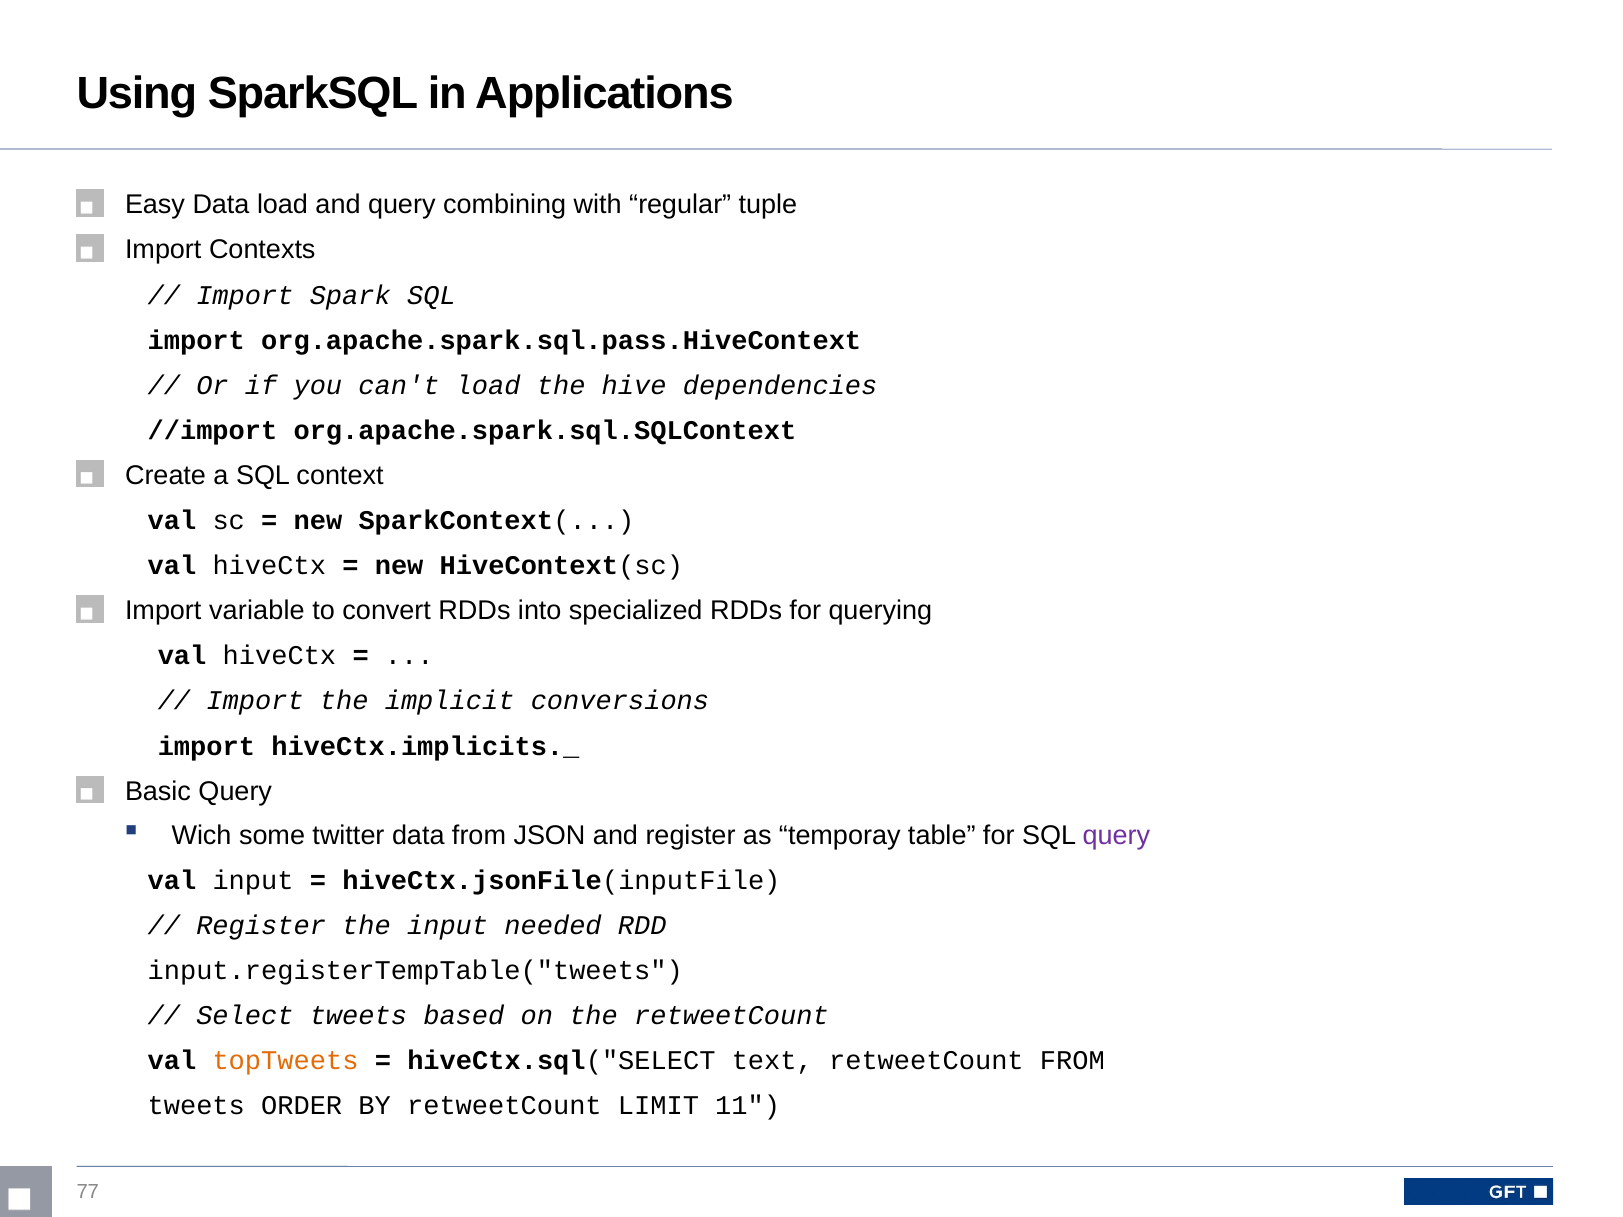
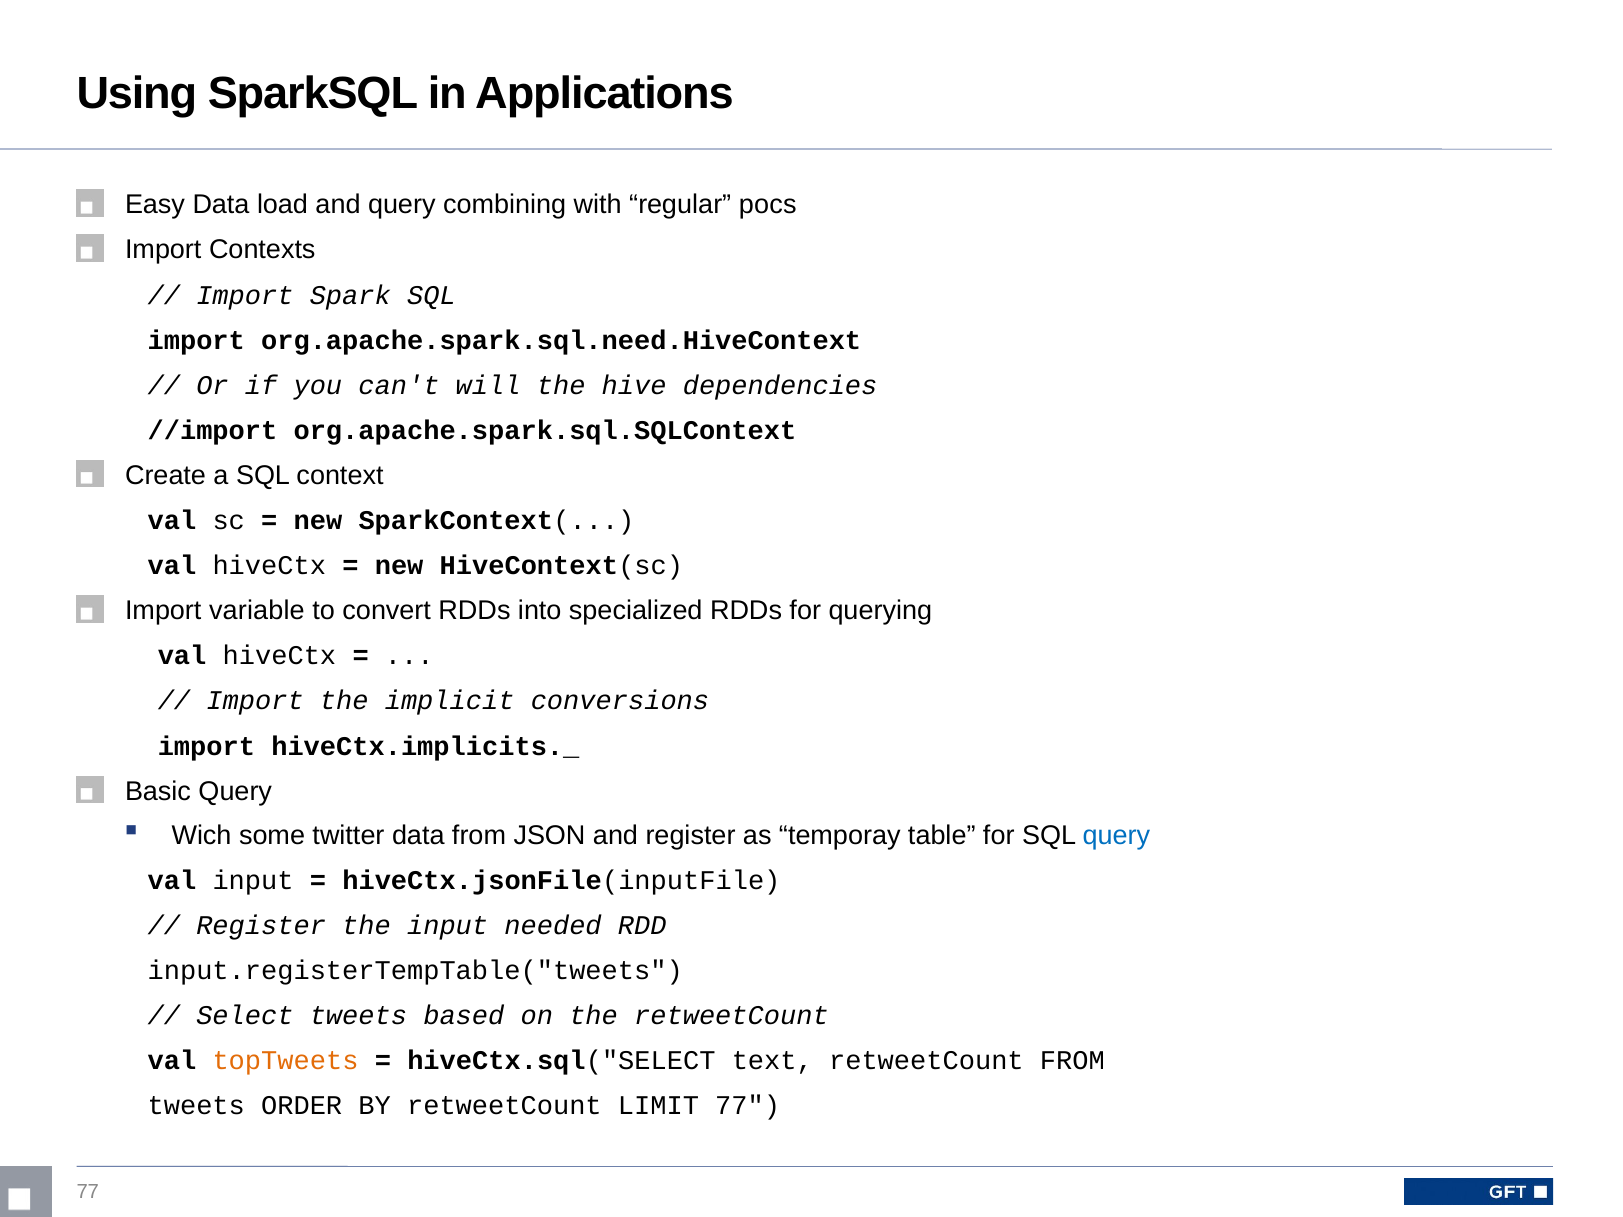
tuple: tuple -> pocs
org.apache.spark.sql.pass.HiveContext: org.apache.spark.sql.pass.HiveContext -> org.apache.spark.sql.need.HiveContext
can't load: load -> will
query at (1116, 836) colour: purple -> blue
LIMIT 11: 11 -> 77
